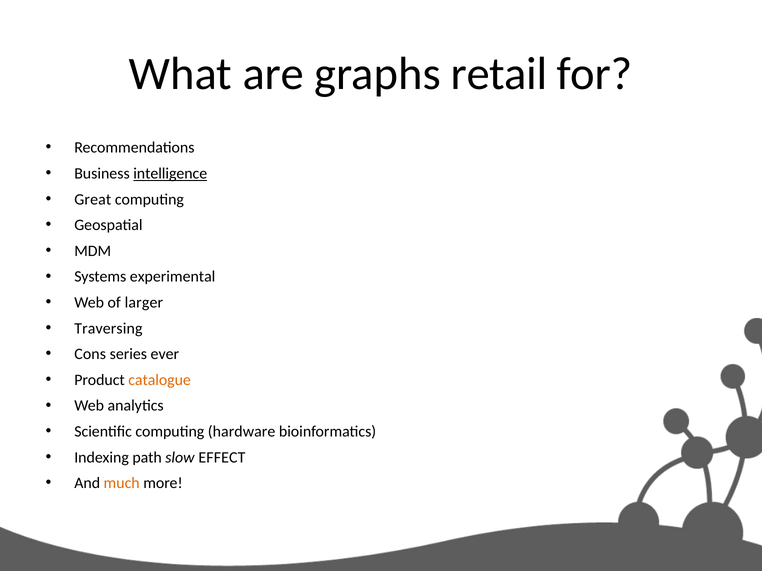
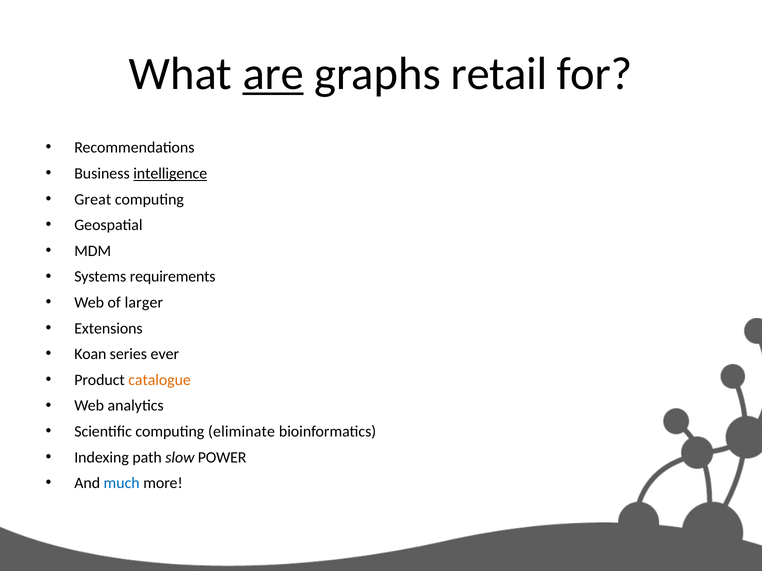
are underline: none -> present
experimental: experimental -> requirements
Traversing: Traversing -> Extensions
Cons: Cons -> Koan
hardware: hardware -> eliminate
EFFECT: EFFECT -> POWER
much colour: orange -> blue
